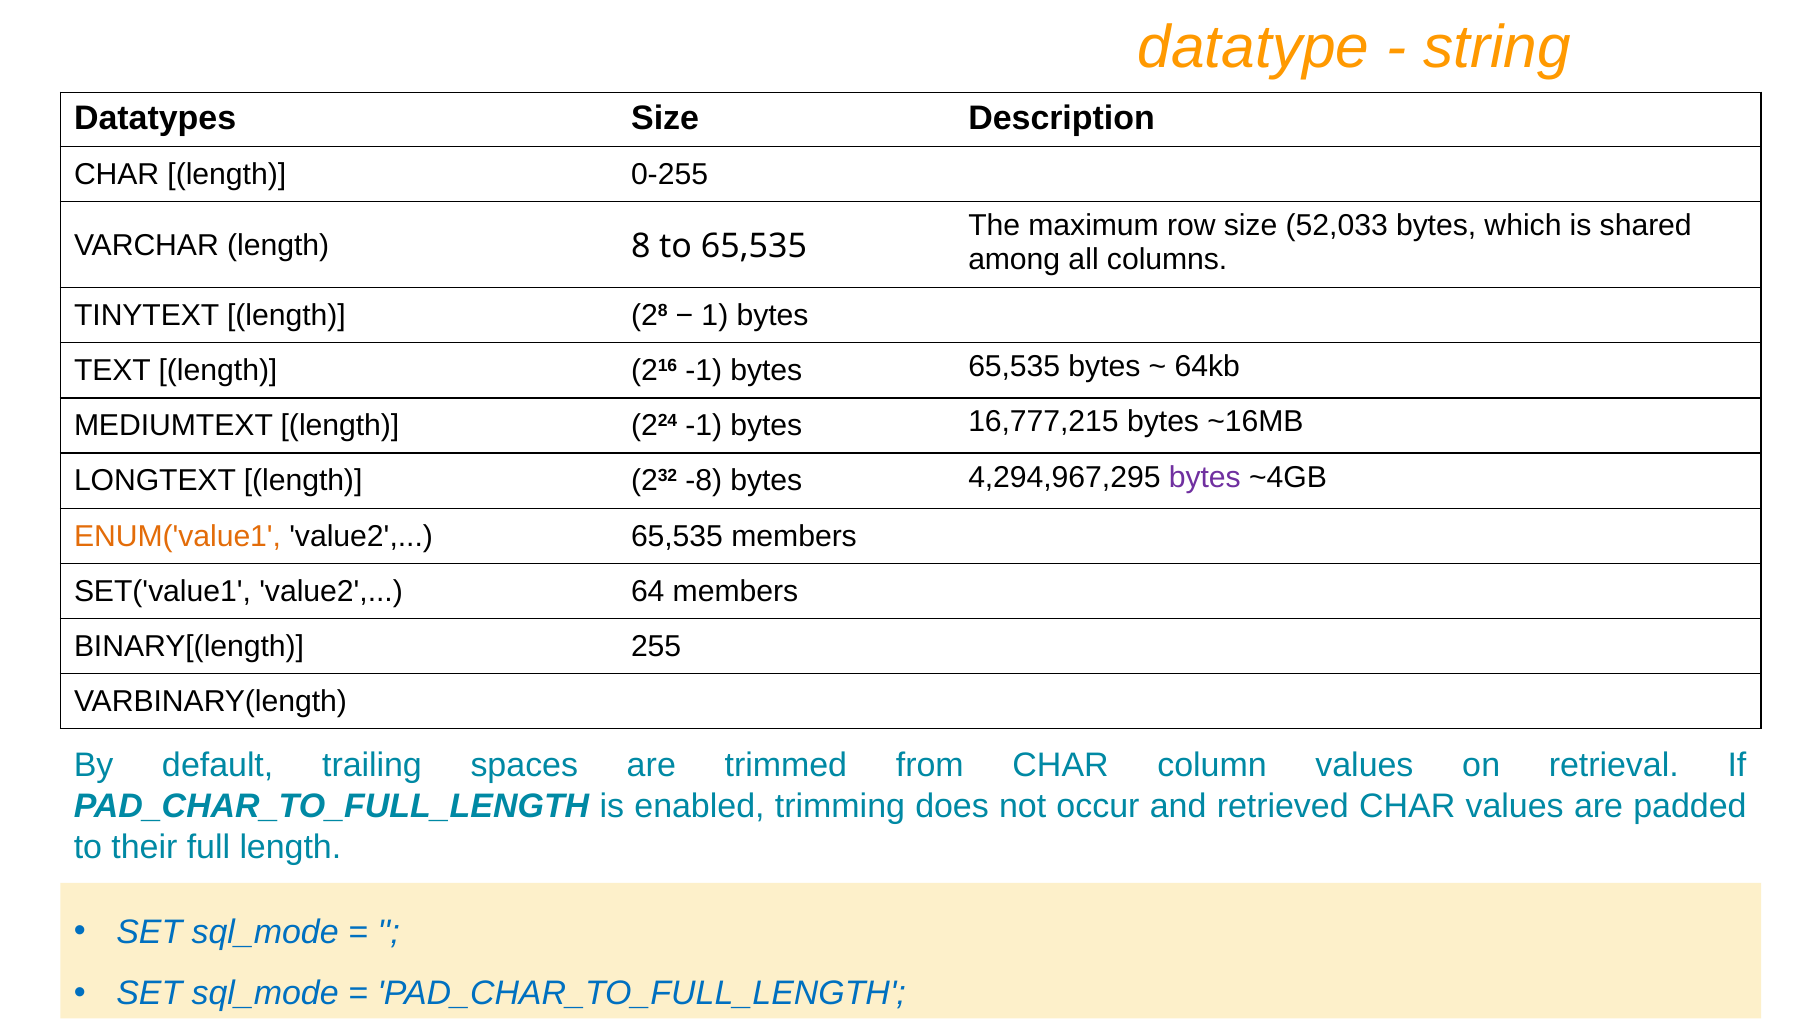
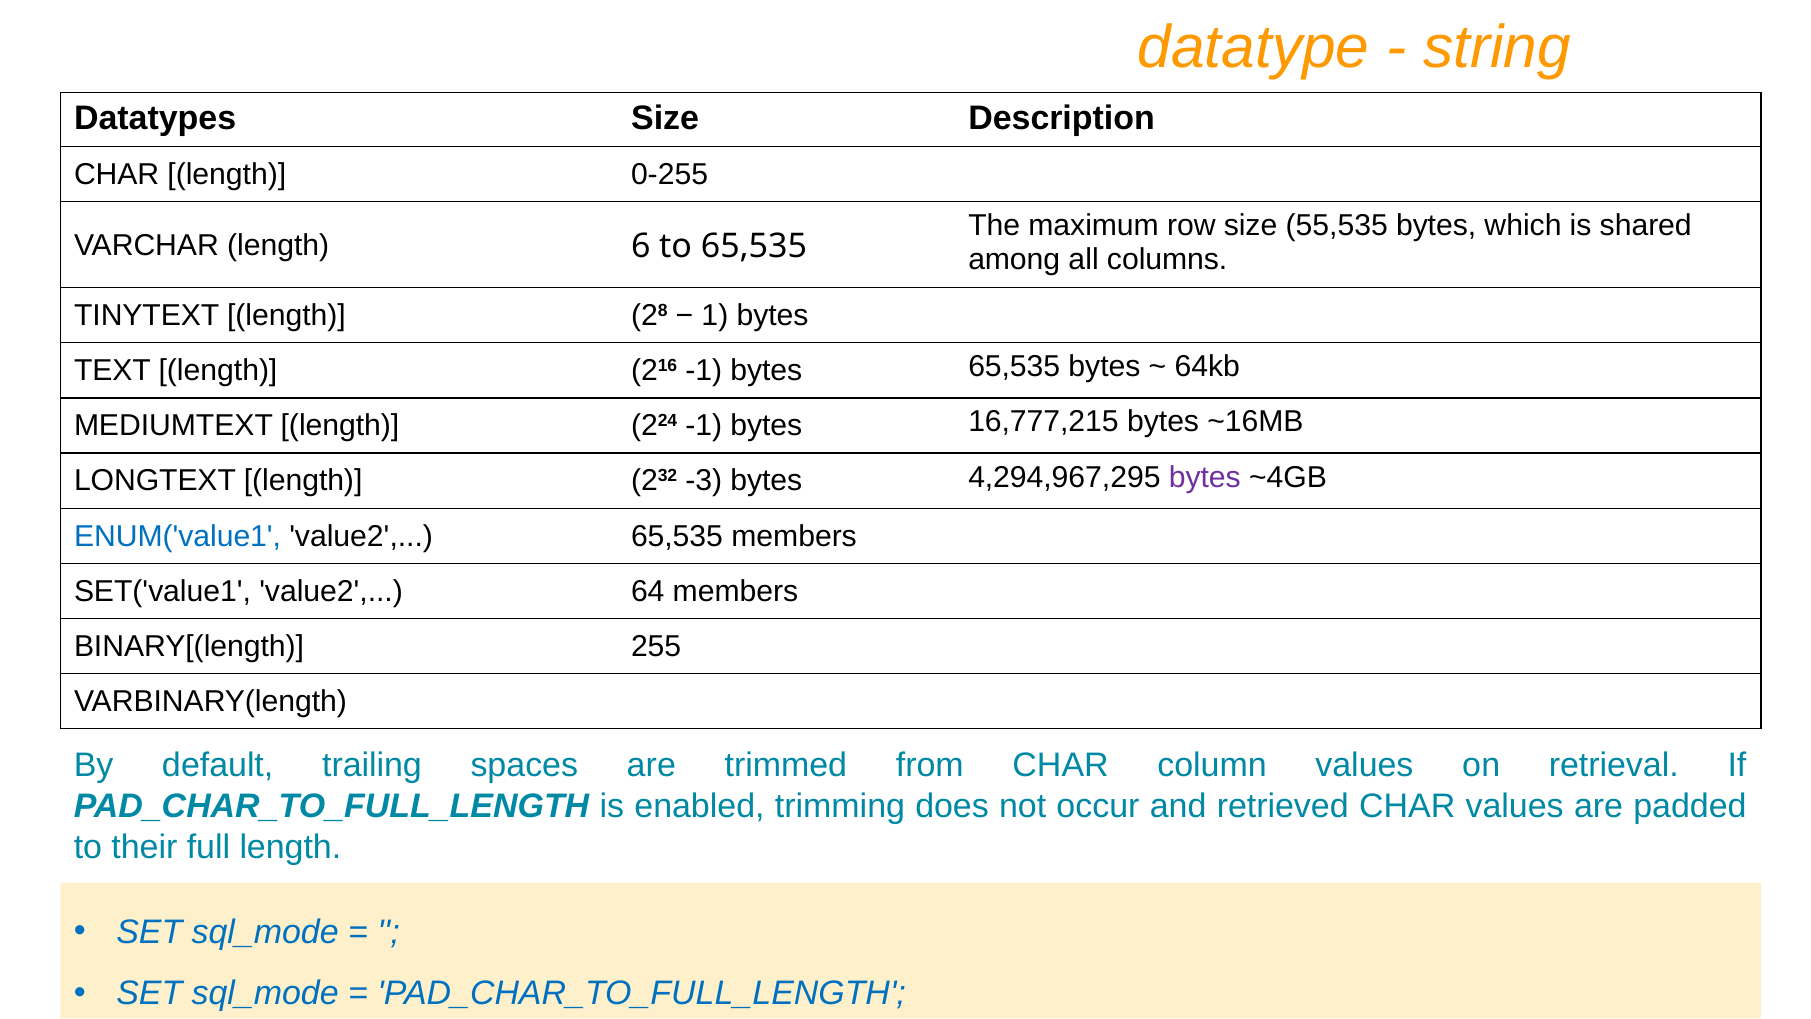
52,033: 52,033 -> 55,535
8: 8 -> 6
-8: -8 -> -3
ENUM('value1 colour: orange -> blue
